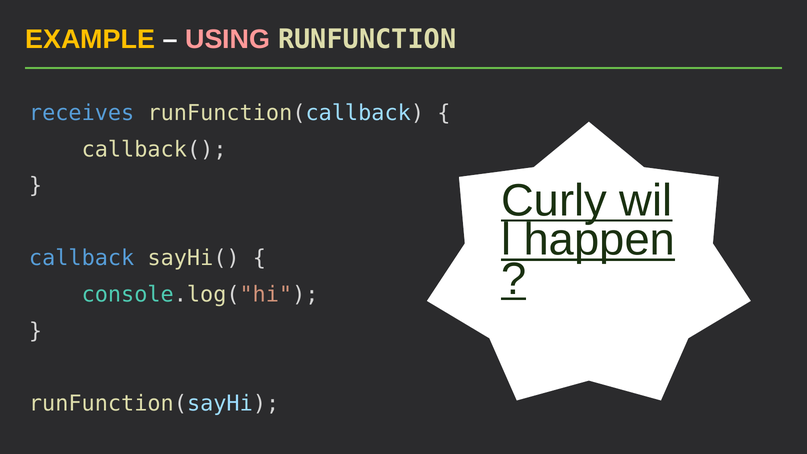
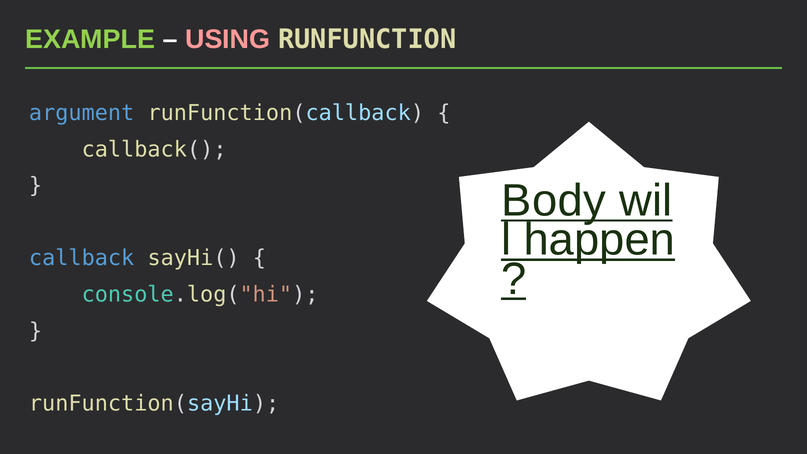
EXAMPLE colour: yellow -> light green
receives: receives -> argument
Curly: Curly -> Body
